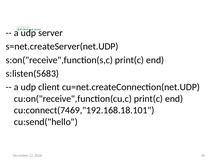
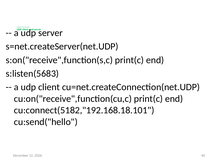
cu:connect(7469,"192.168.18.101: cu:connect(7469,"192.168.18.101 -> cu:connect(5182,"192.168.18.101
